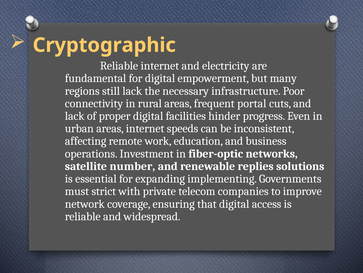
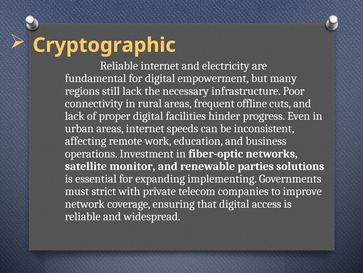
portal: portal -> offline
number: number -> monitor
replies: replies -> parties
